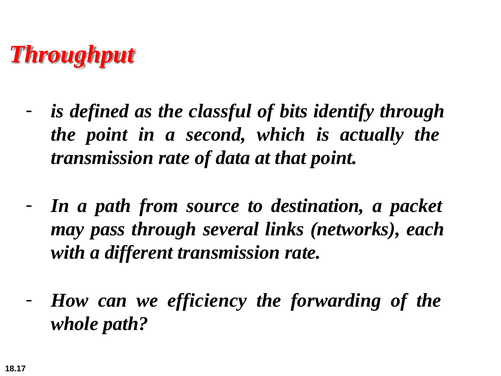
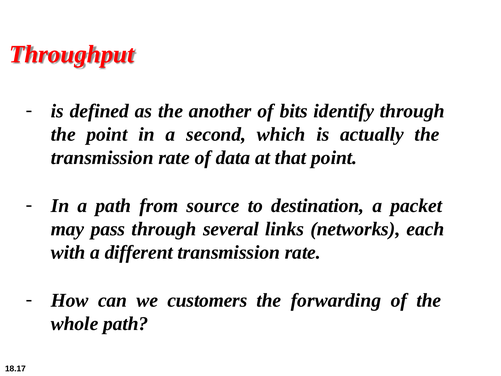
classful: classful -> another
efficiency: efficiency -> customers
